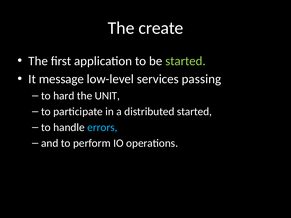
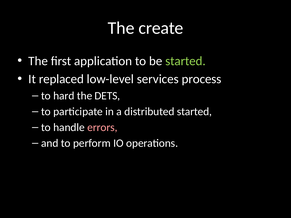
message: message -> replaced
passing: passing -> process
UNIT: UNIT -> DETS
errors colour: light blue -> pink
